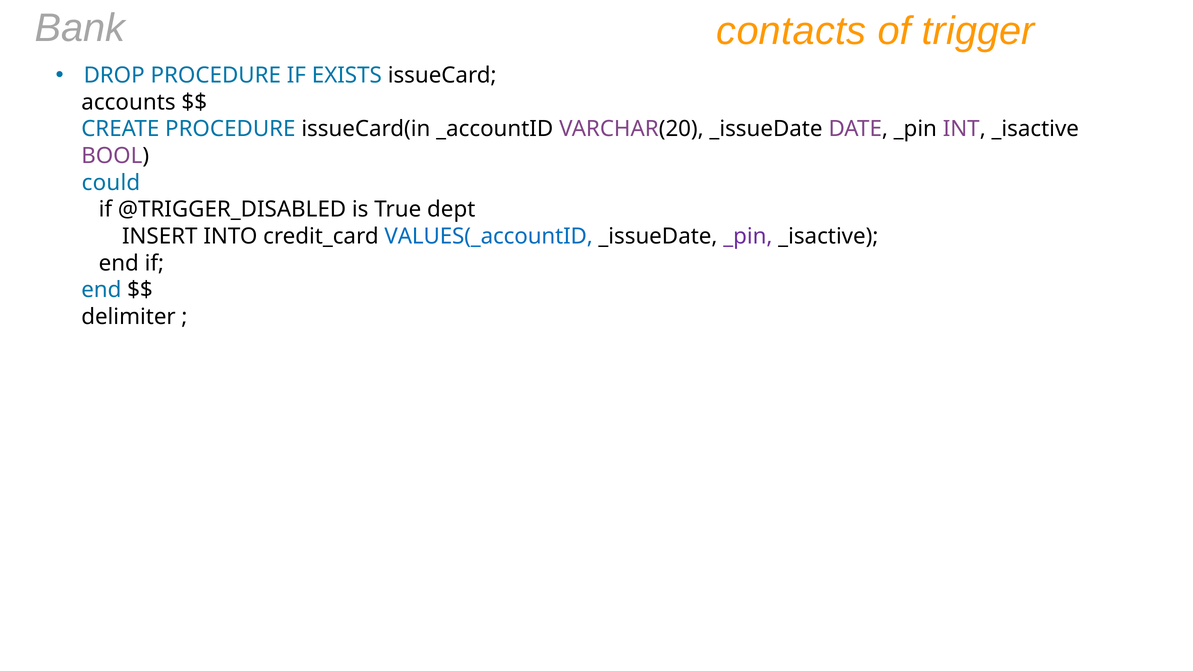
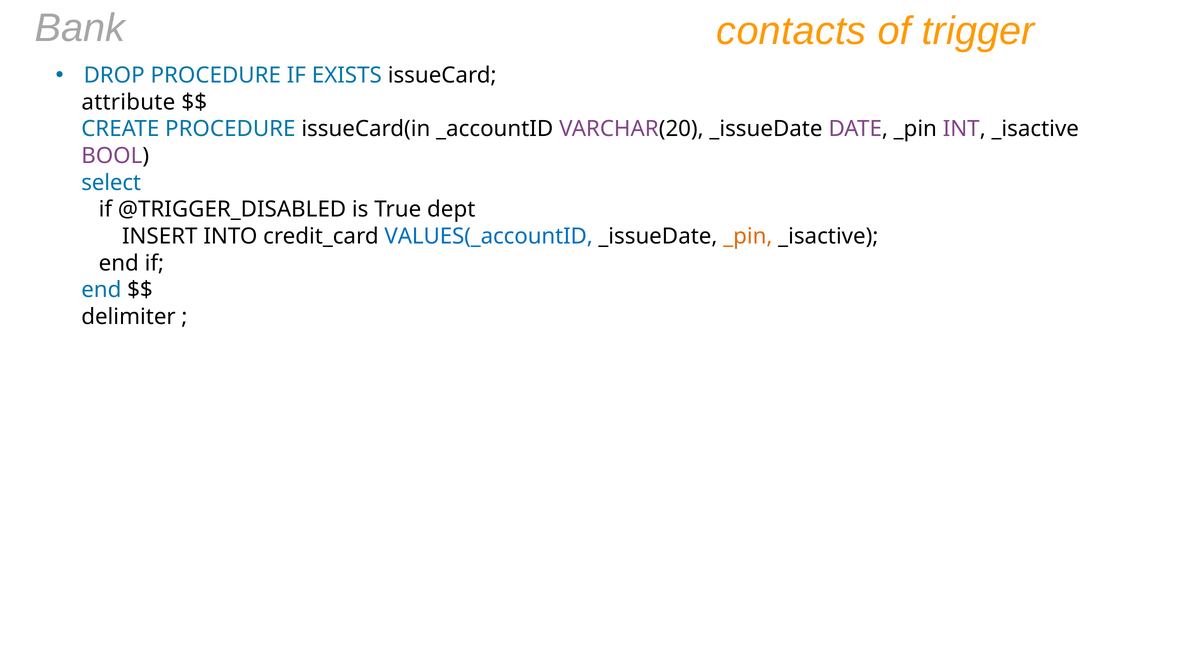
accounts: accounts -> attribute
could: could -> select
_pin at (748, 236) colour: purple -> orange
